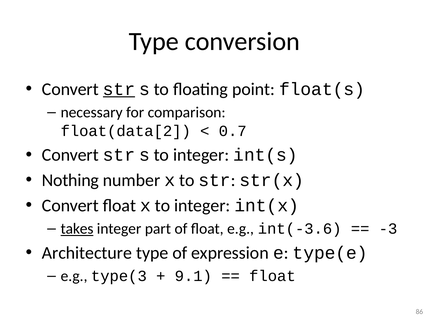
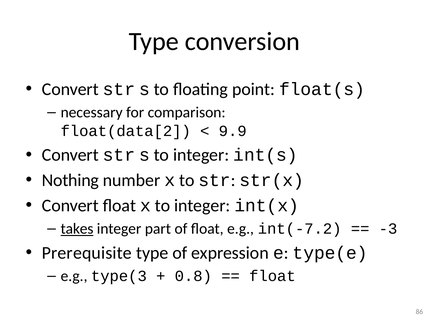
str at (119, 89) underline: present -> none
0.7: 0.7 -> 9.9
int(-3.6: int(-3.6 -> int(-7.2
Architecture: Architecture -> Prerequisite
9.1: 9.1 -> 0.8
